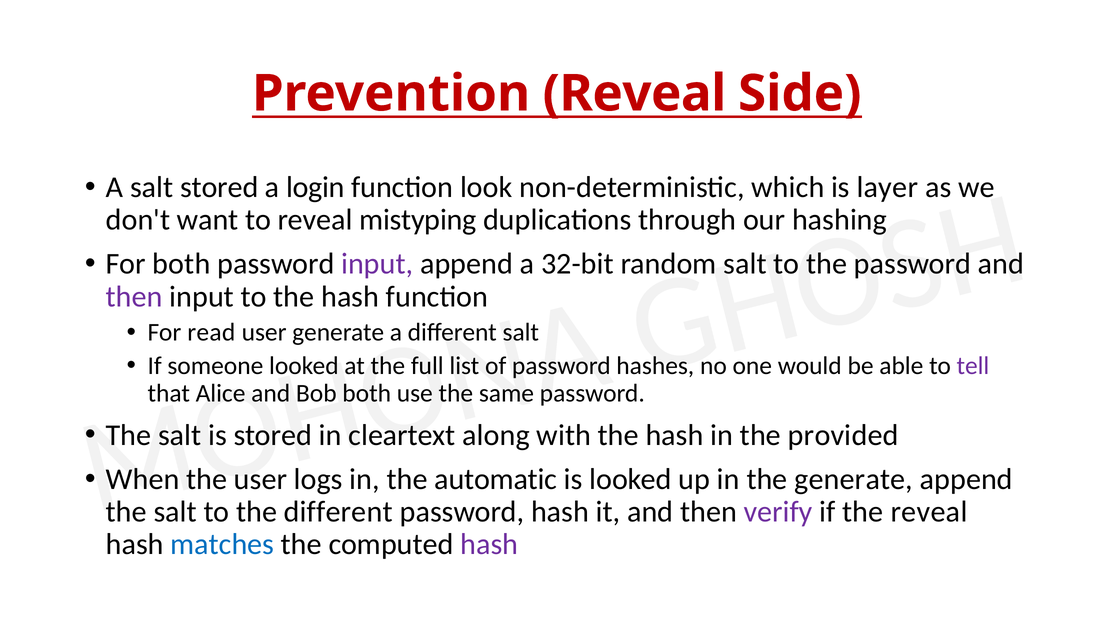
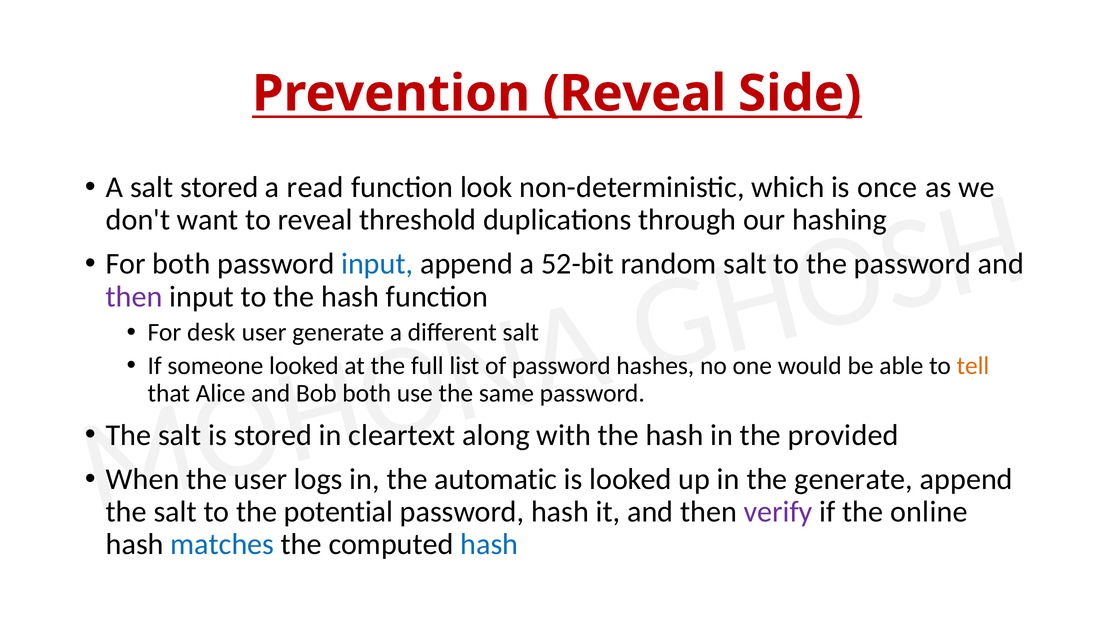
login: login -> read
layer: layer -> once
mistyping: mistyping -> threshold
input at (377, 264) colour: purple -> blue
32-bit: 32-bit -> 52-bit
read: read -> desk
tell colour: purple -> orange
different at (338, 512): different -> potential
the reveal: reveal -> online
hash at (489, 544) colour: purple -> blue
